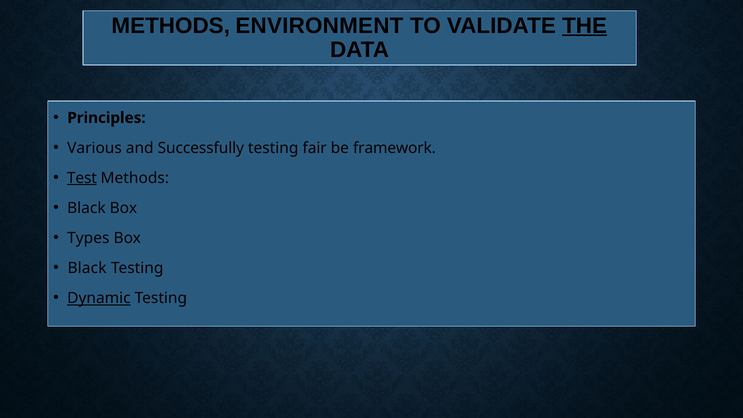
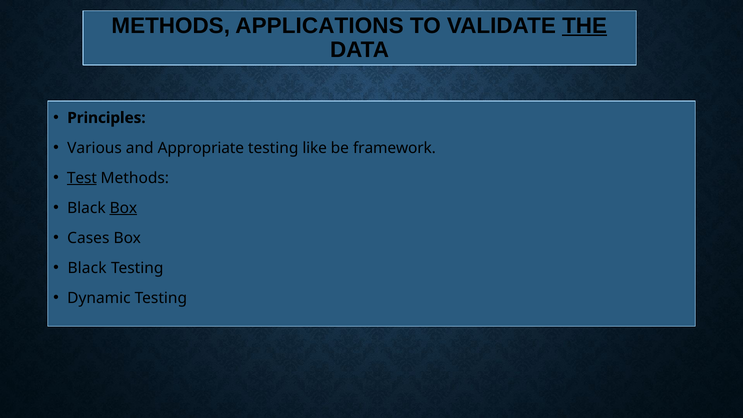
ENVIRONMENT: ENVIRONMENT -> APPLICATIONS
Successfully: Successfully -> Appropriate
fair: fair -> like
Box at (123, 208) underline: none -> present
Types: Types -> Cases
Dynamic underline: present -> none
